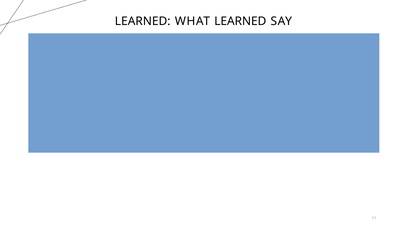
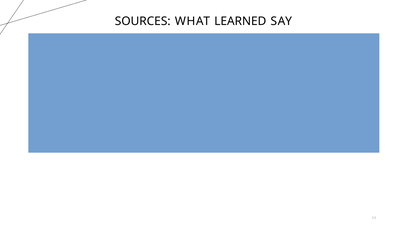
LEARNED at (143, 21): LEARNED -> SOURCES
